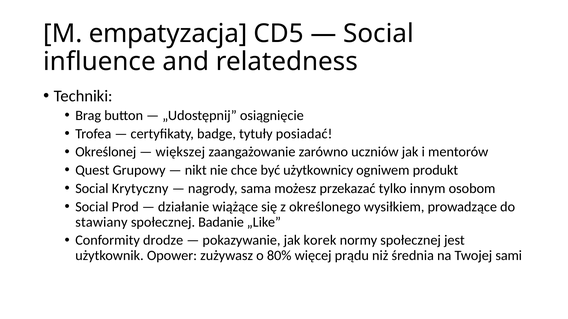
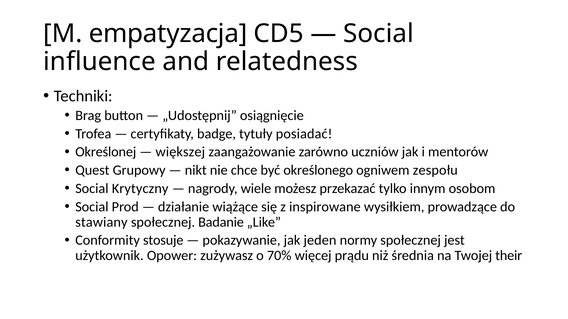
użytkownicy: użytkownicy -> określonego
produkt: produkt -> zespołu
sama: sama -> wiele
określonego: określonego -> inspirowane
drodze: drodze -> stosuje
korek: korek -> jeden
80%: 80% -> 70%
sami: sami -> their
